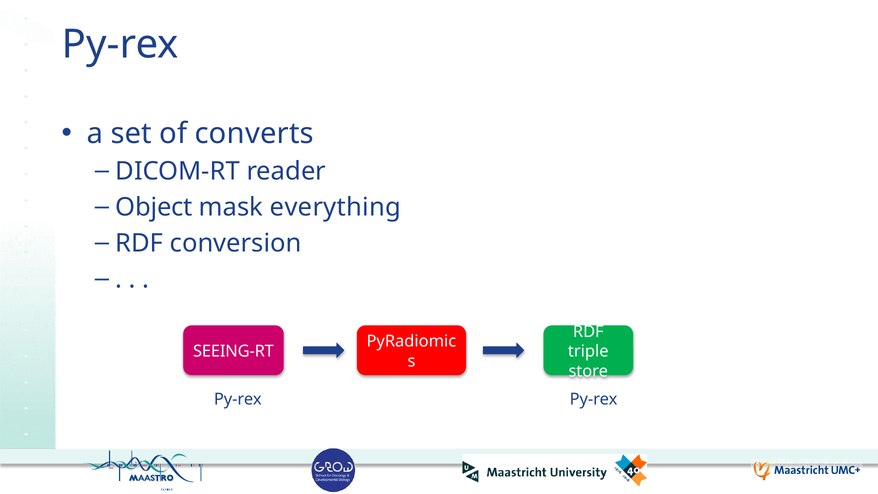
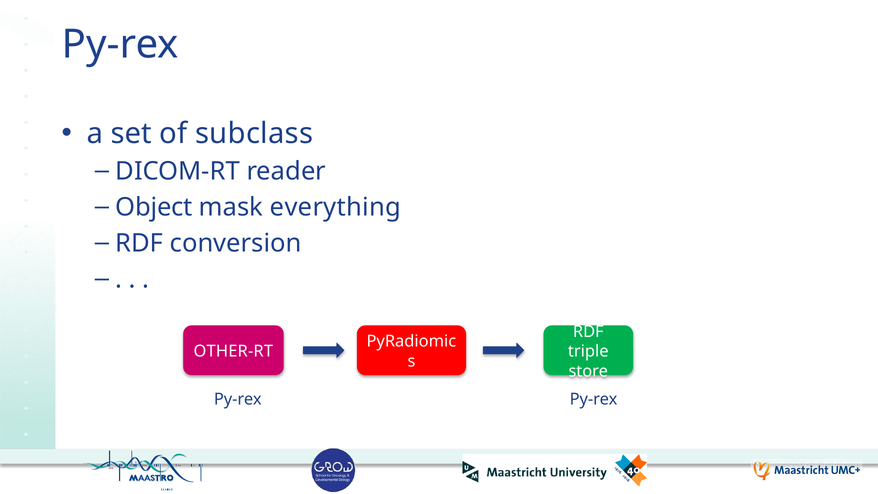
converts: converts -> subclass
SEEING-RT: SEEING-RT -> OTHER-RT
